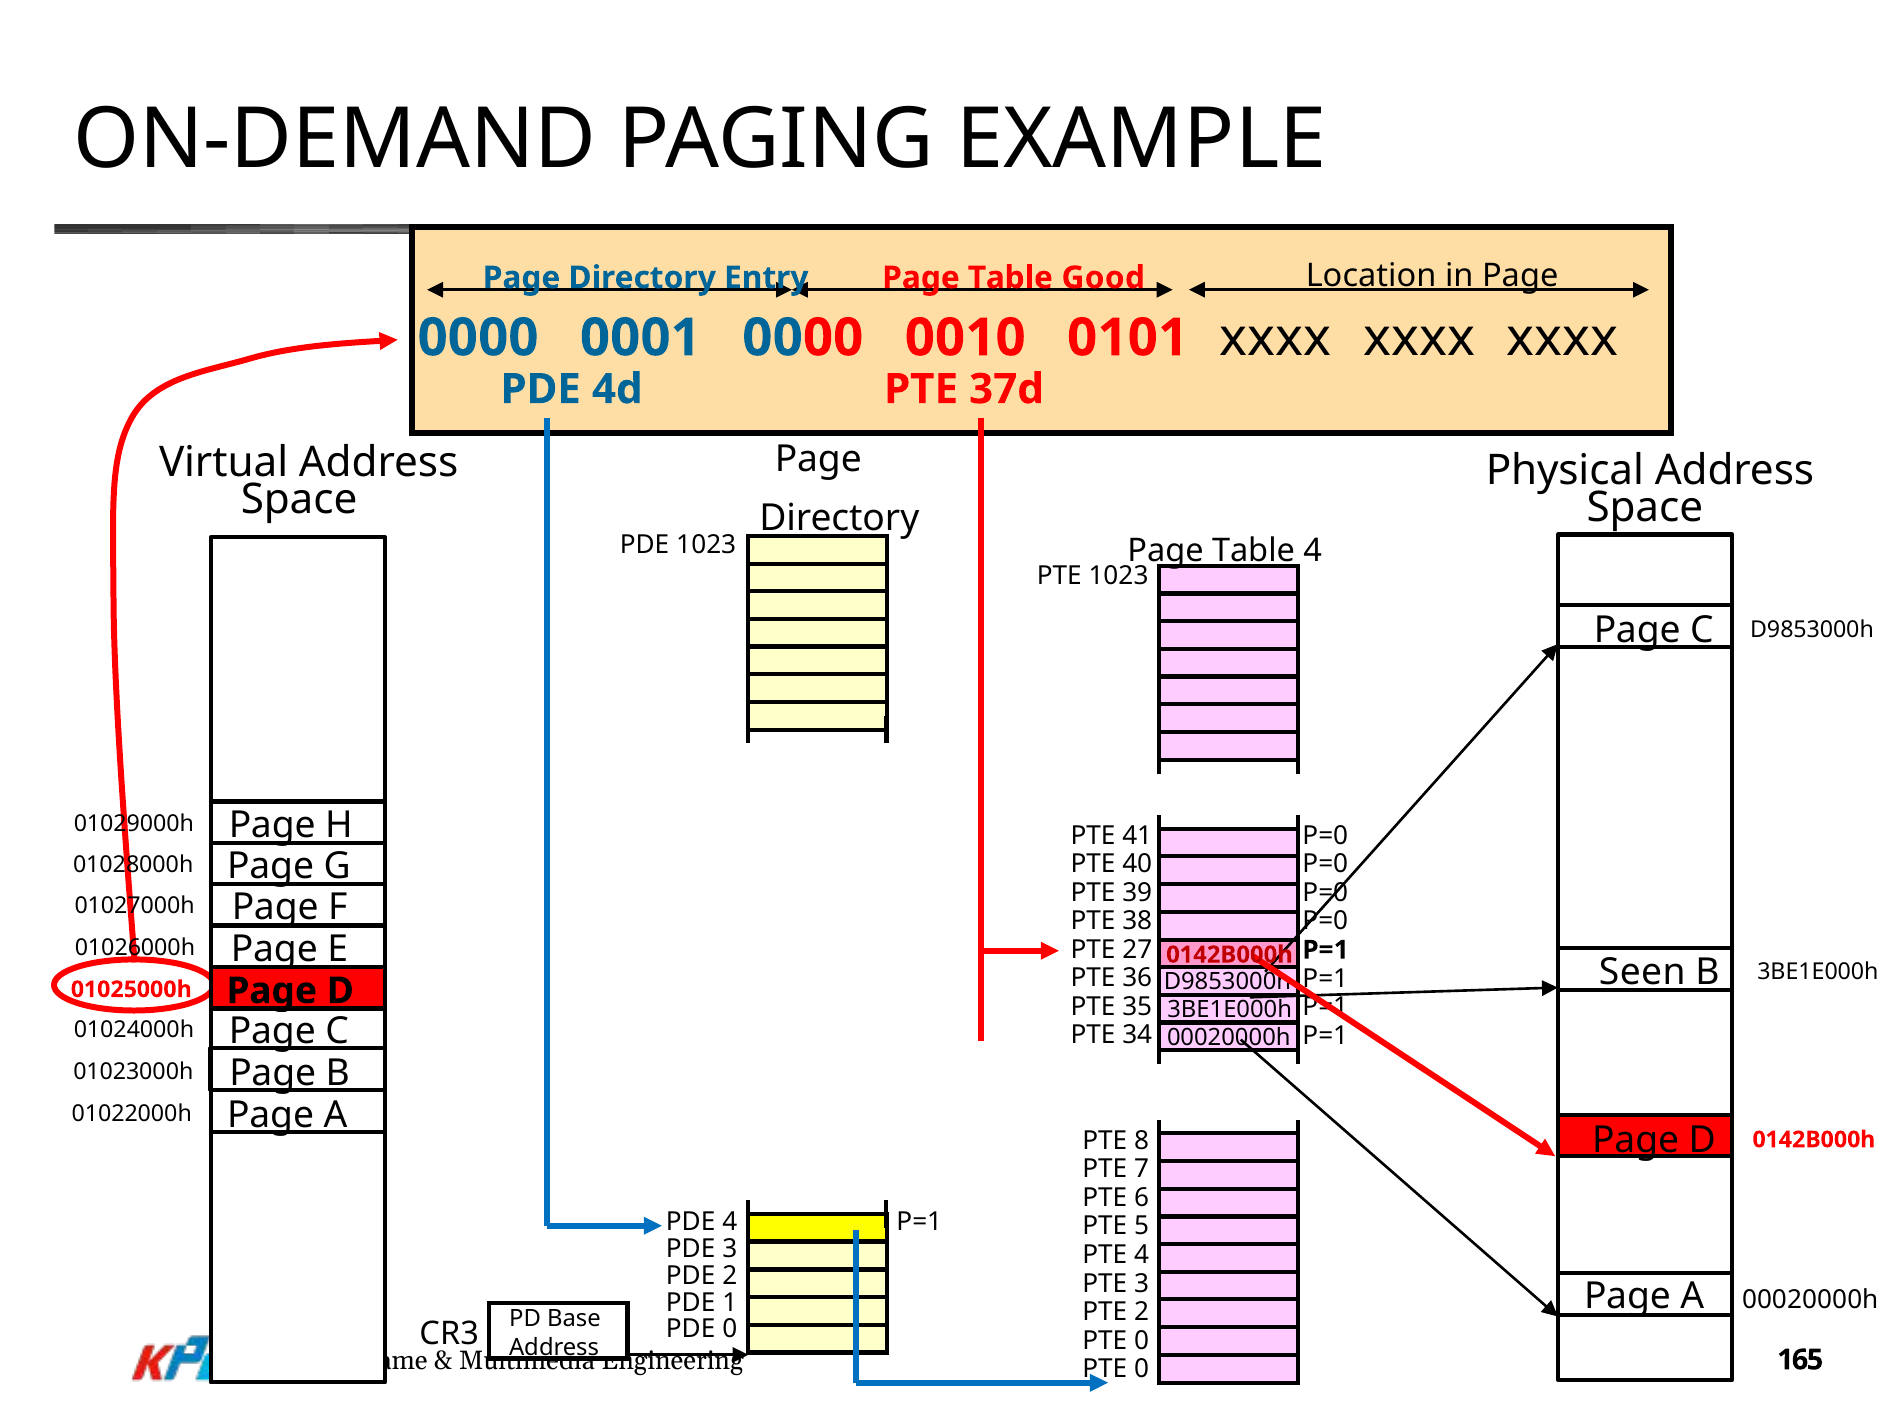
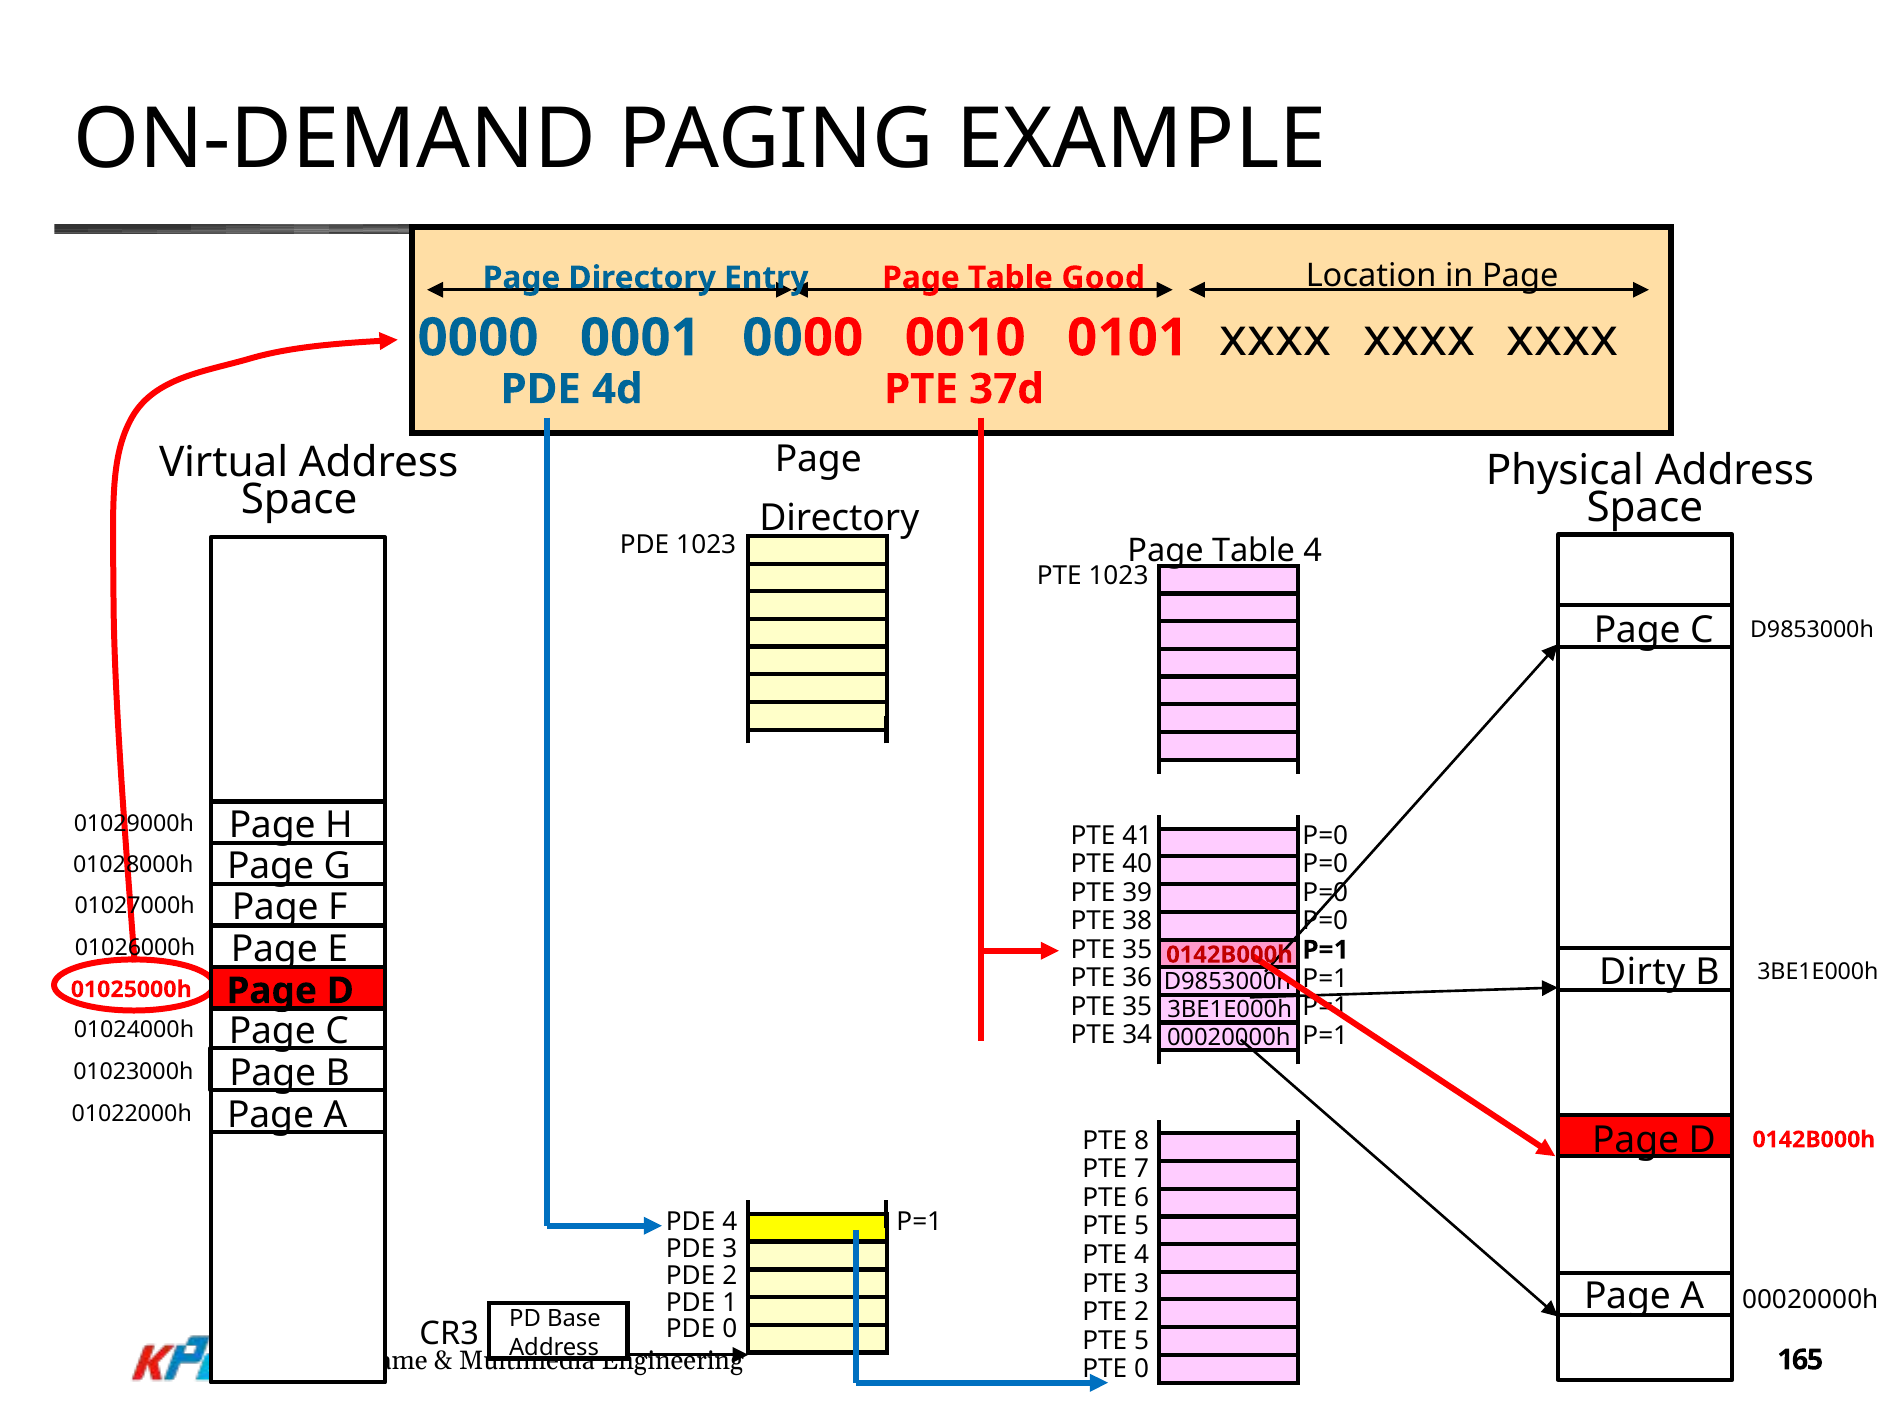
27 at (1137, 950): 27 -> 35
Seen: Seen -> Dirty
0 at (1141, 1341): 0 -> 5
